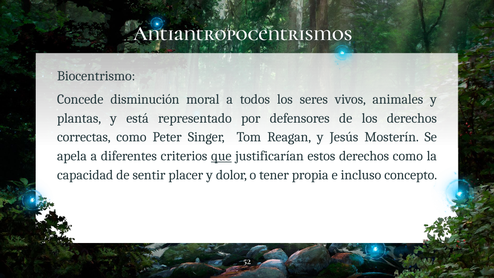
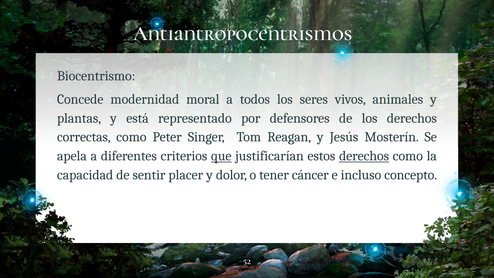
disminución: disminución -> modernidad
derechos at (364, 156) underline: none -> present
propia: propia -> cáncer
